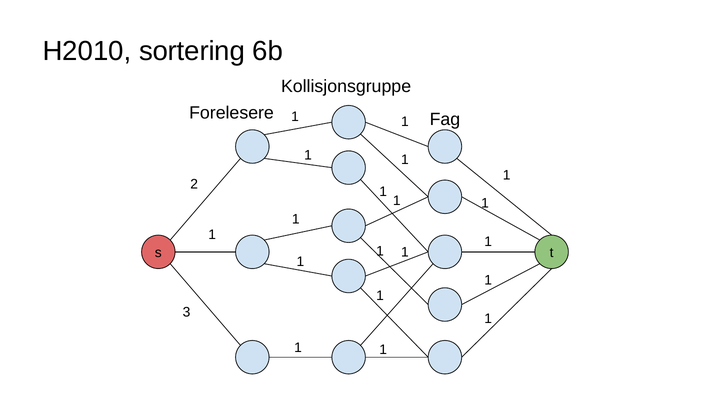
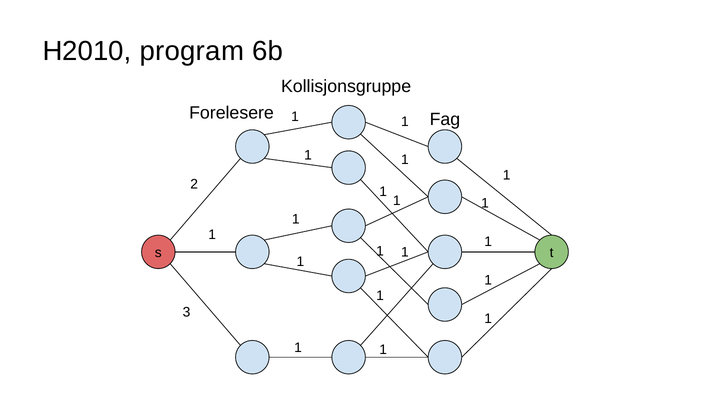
sortering: sortering -> program
